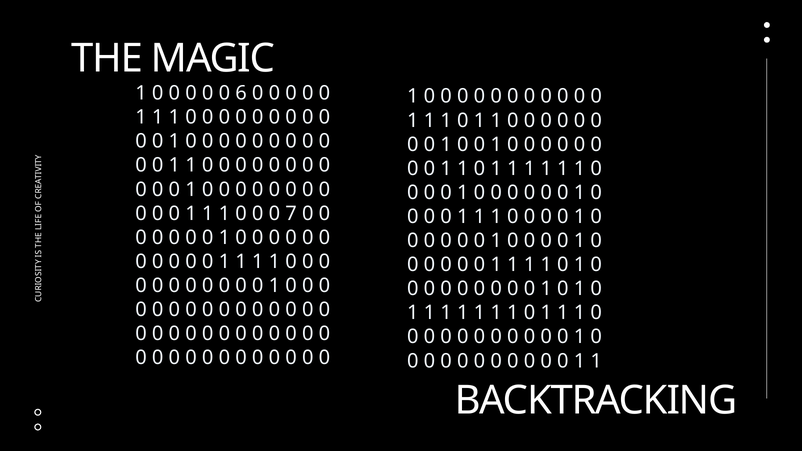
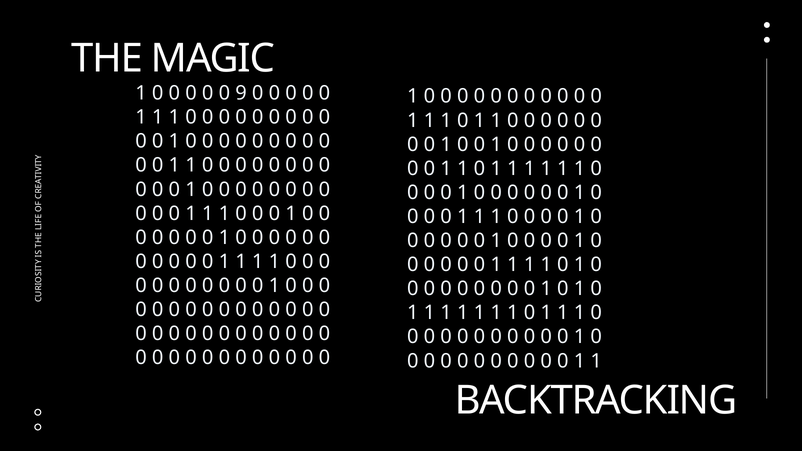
6: 6 -> 9
7 at (291, 214): 7 -> 1
